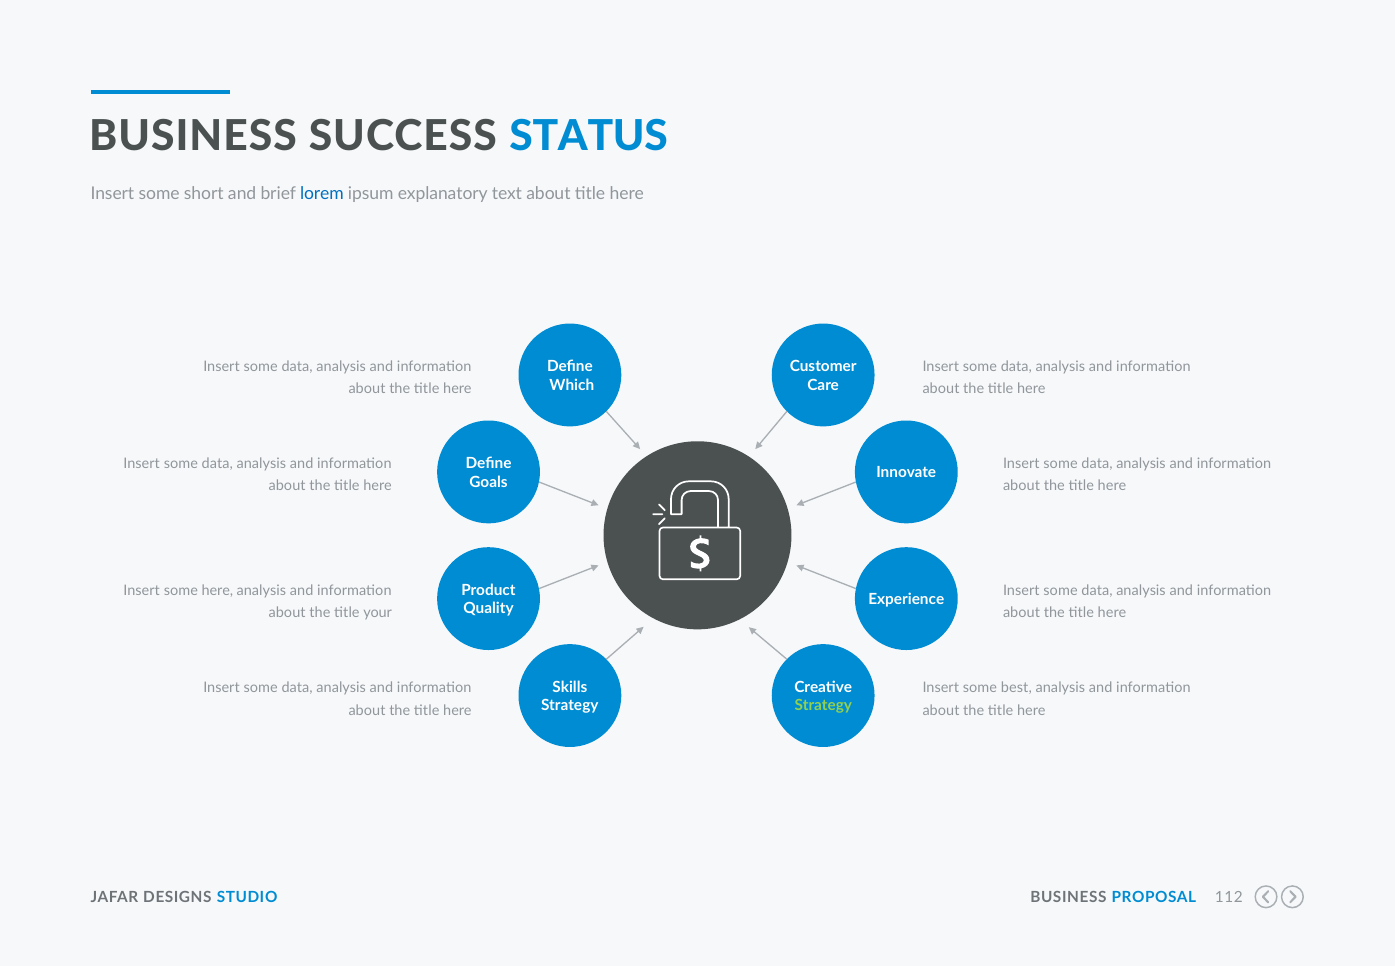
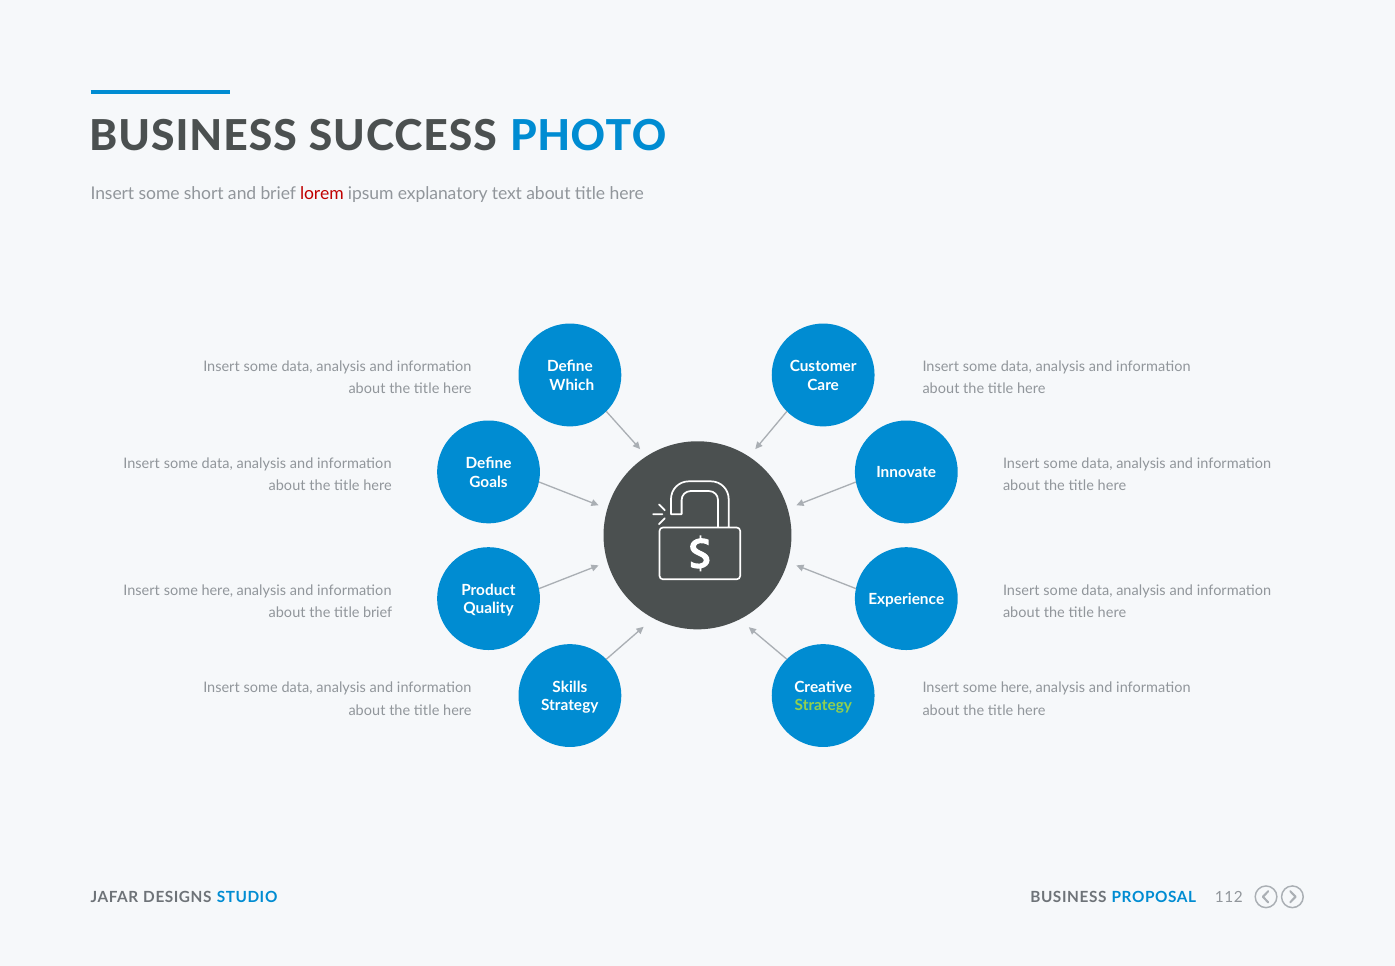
STATUS: STATUS -> PHOTO
lorem colour: blue -> red
title your: your -> brief
best at (1016, 688): best -> here
